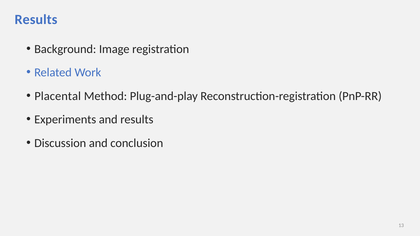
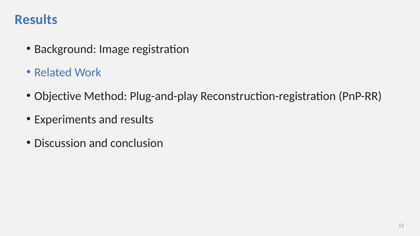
Placental: Placental -> Objective
